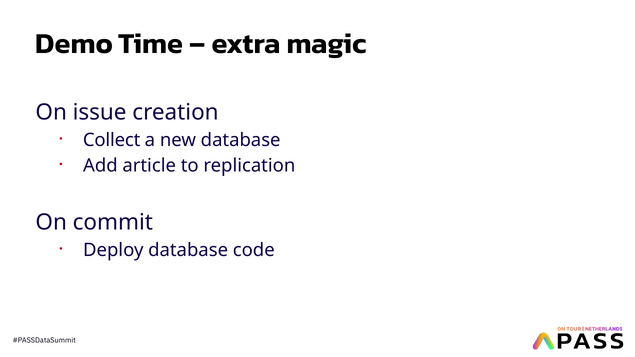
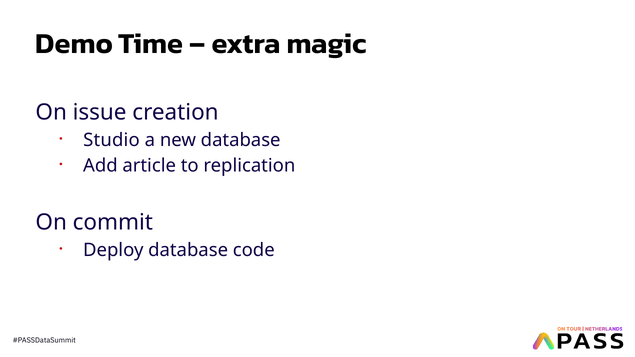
Collect: Collect -> Studio
